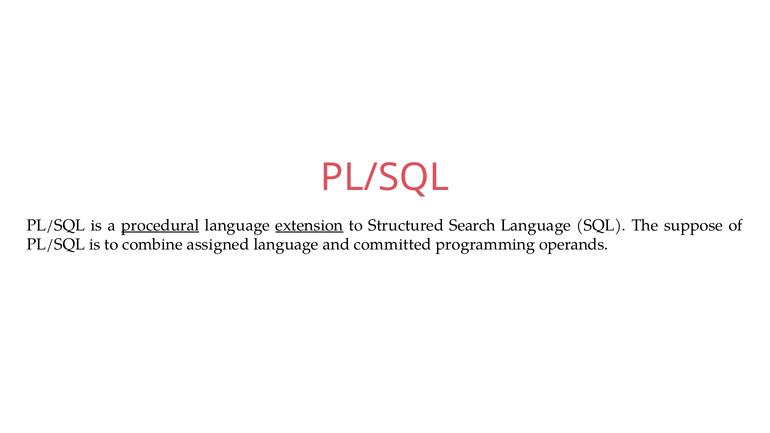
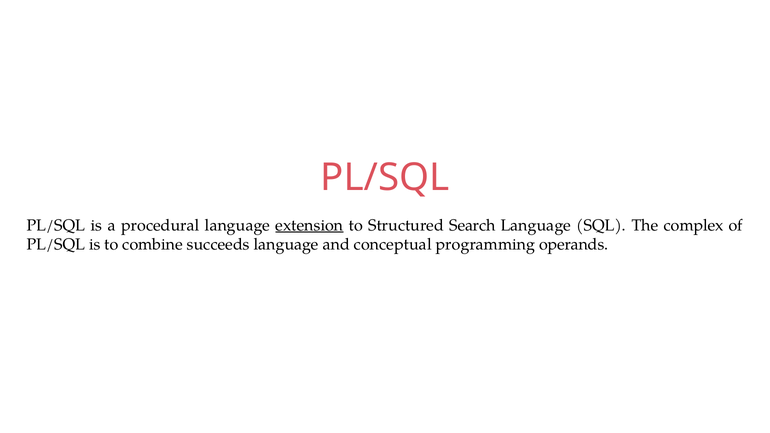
procedural underline: present -> none
suppose: suppose -> complex
assigned: assigned -> succeeds
committed: committed -> conceptual
